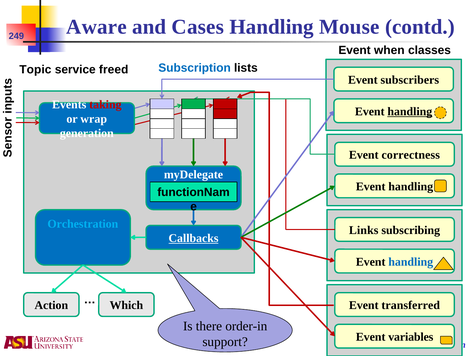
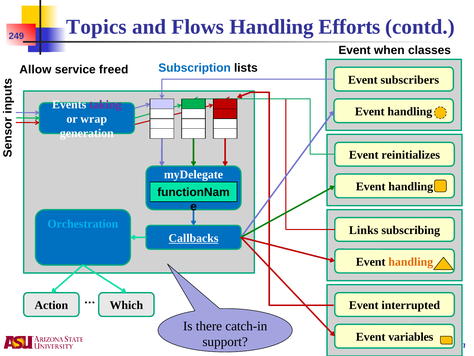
Aware: Aware -> Topics
Cases: Cases -> Flows
Mouse: Mouse -> Efforts
Topic: Topic -> Allow
taking colour: red -> purple
handling at (410, 111) underline: present -> none
correctness: correctness -> reinitializes
handling at (411, 261) colour: blue -> orange
transferred: transferred -> interrupted
order-in: order-in -> catch-in
